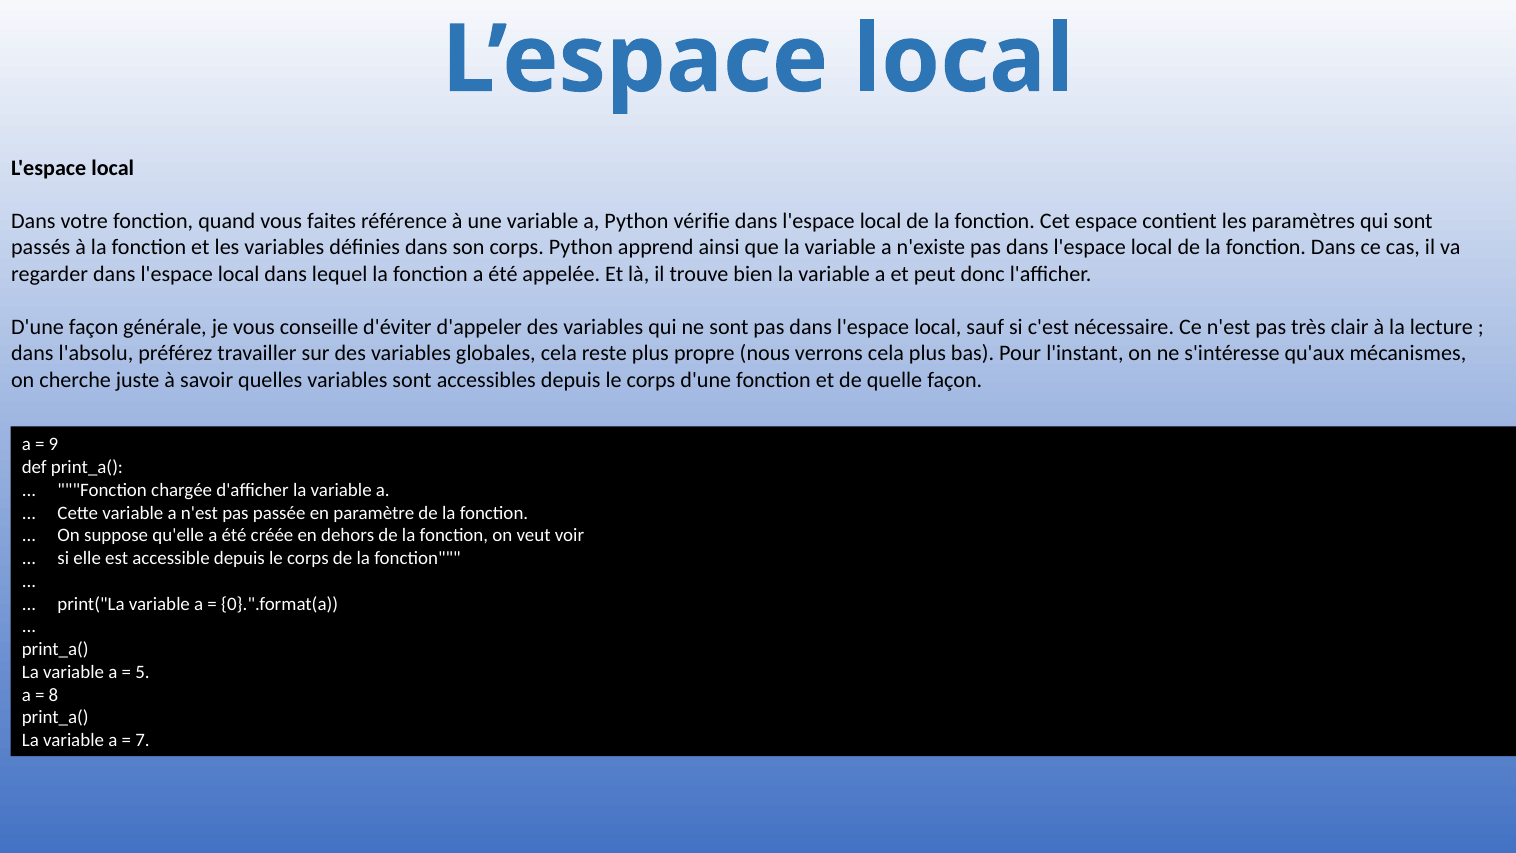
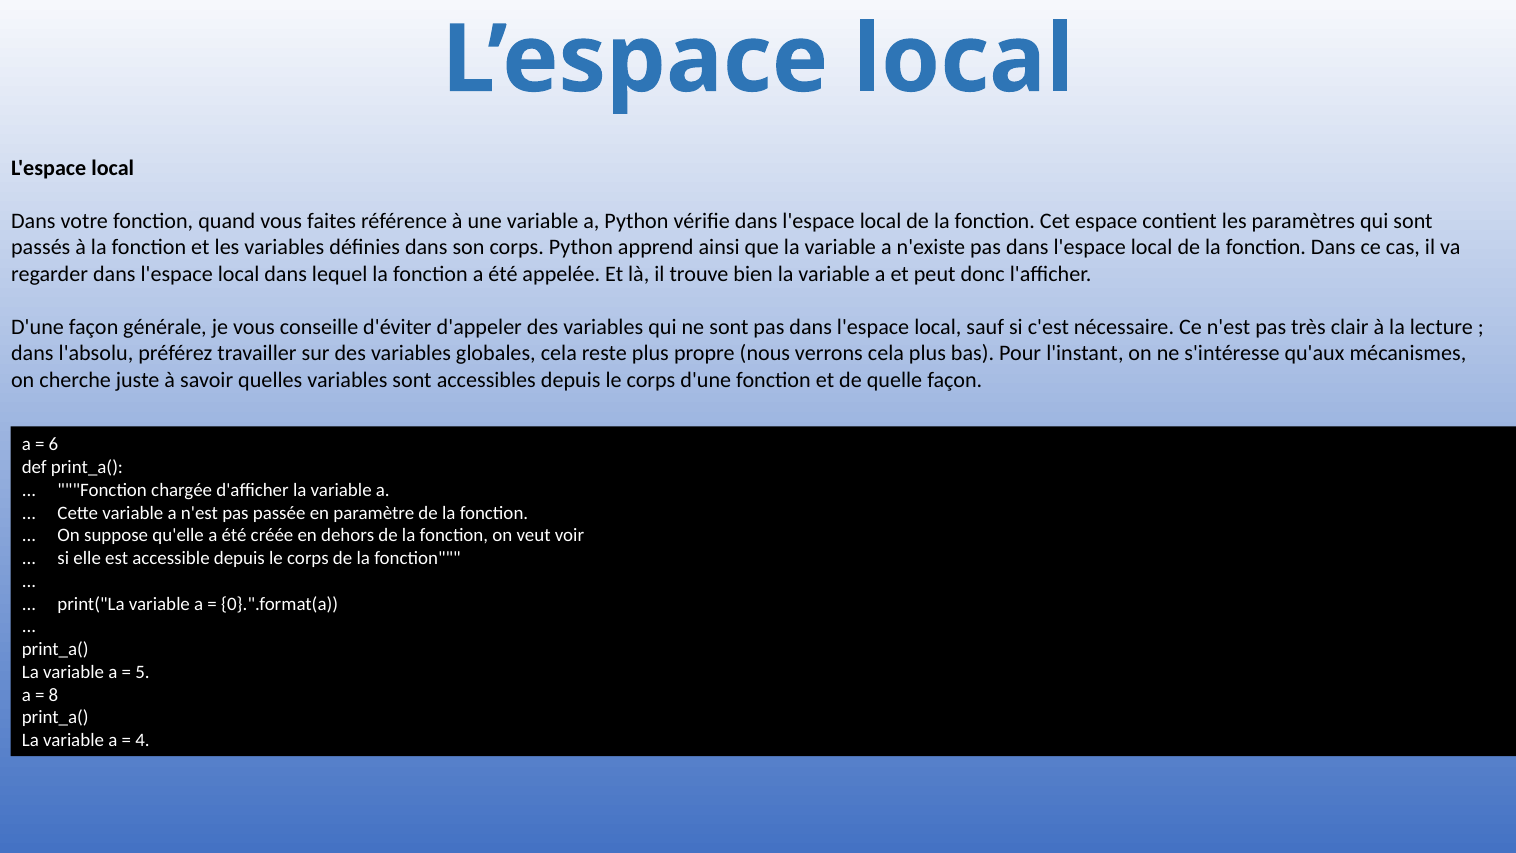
9: 9 -> 6
7: 7 -> 4
